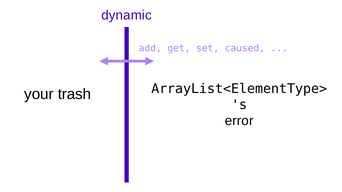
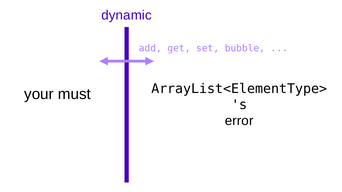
caused: caused -> bubble
trash: trash -> must
